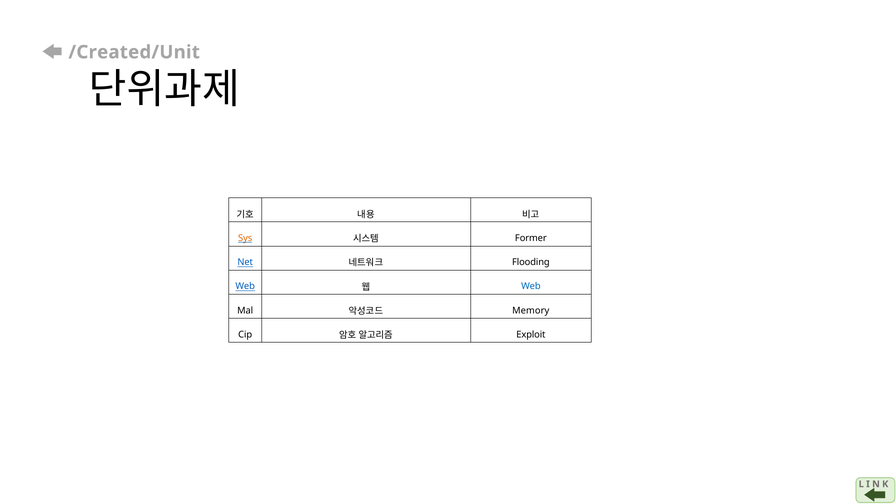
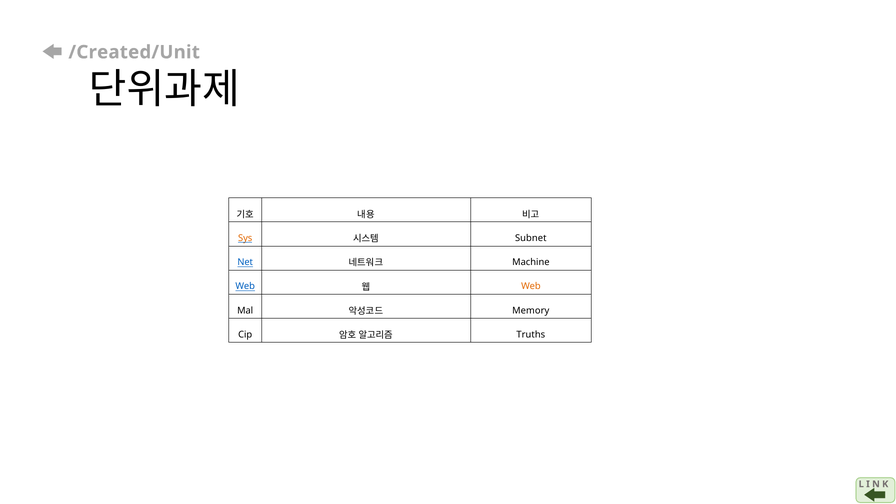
Former: Former -> Subnet
Flooding: Flooding -> Machine
Web at (531, 286) colour: blue -> orange
Exploit: Exploit -> Truths
